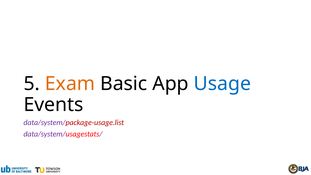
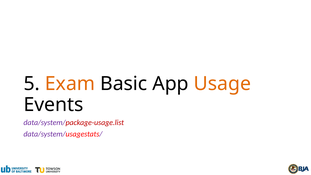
Usage colour: blue -> orange
